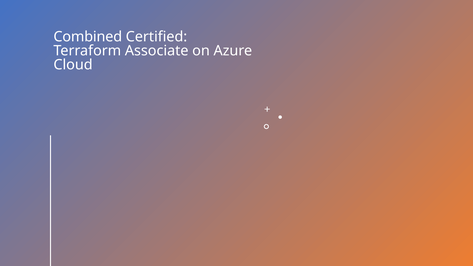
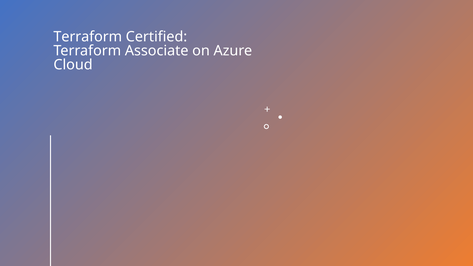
Combined at (88, 37): Combined -> Terraform
